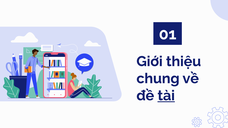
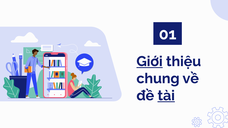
Giới underline: none -> present
